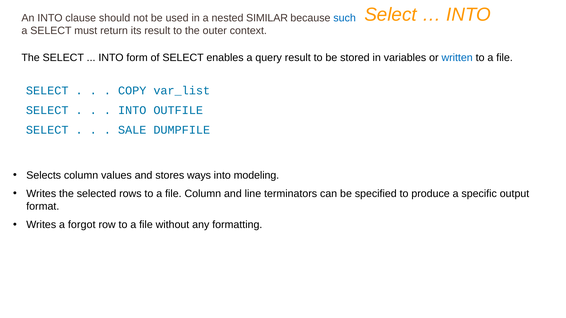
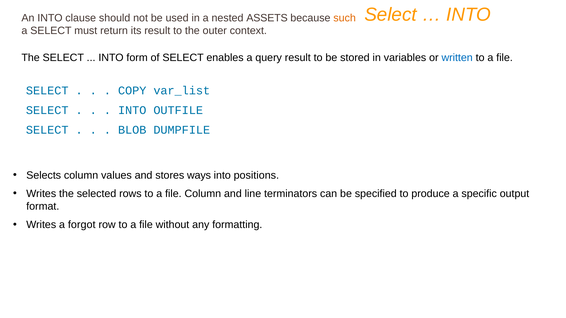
SIMILAR: SIMILAR -> ASSETS
such colour: blue -> orange
SALE: SALE -> BLOB
modeling: modeling -> positions
